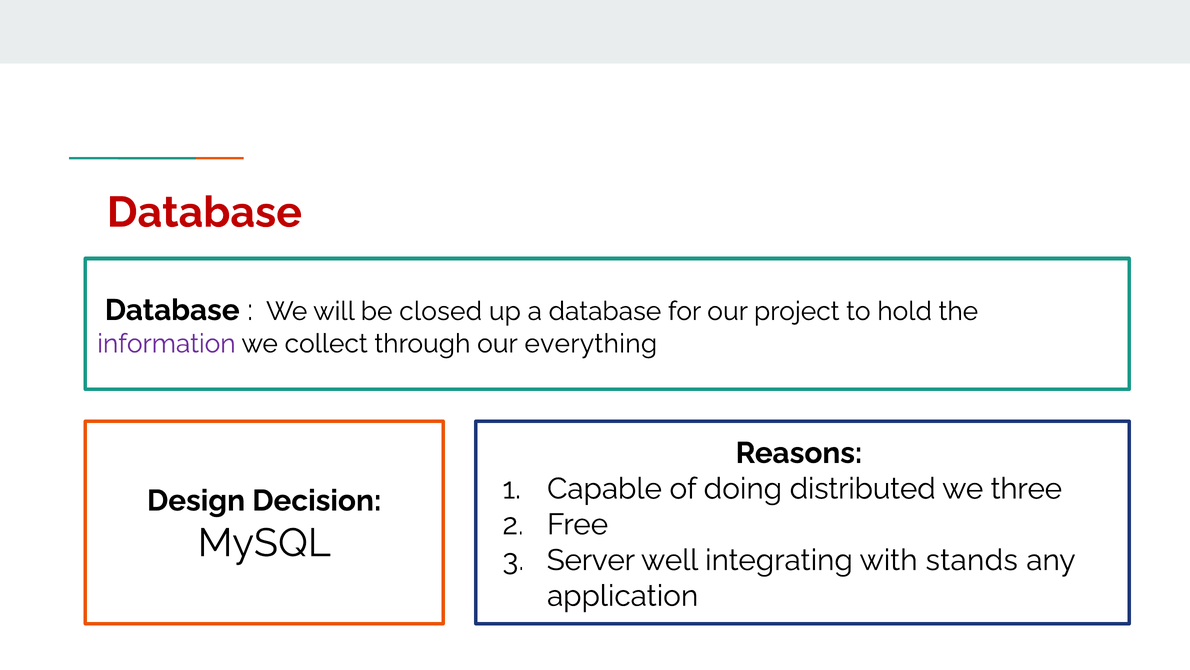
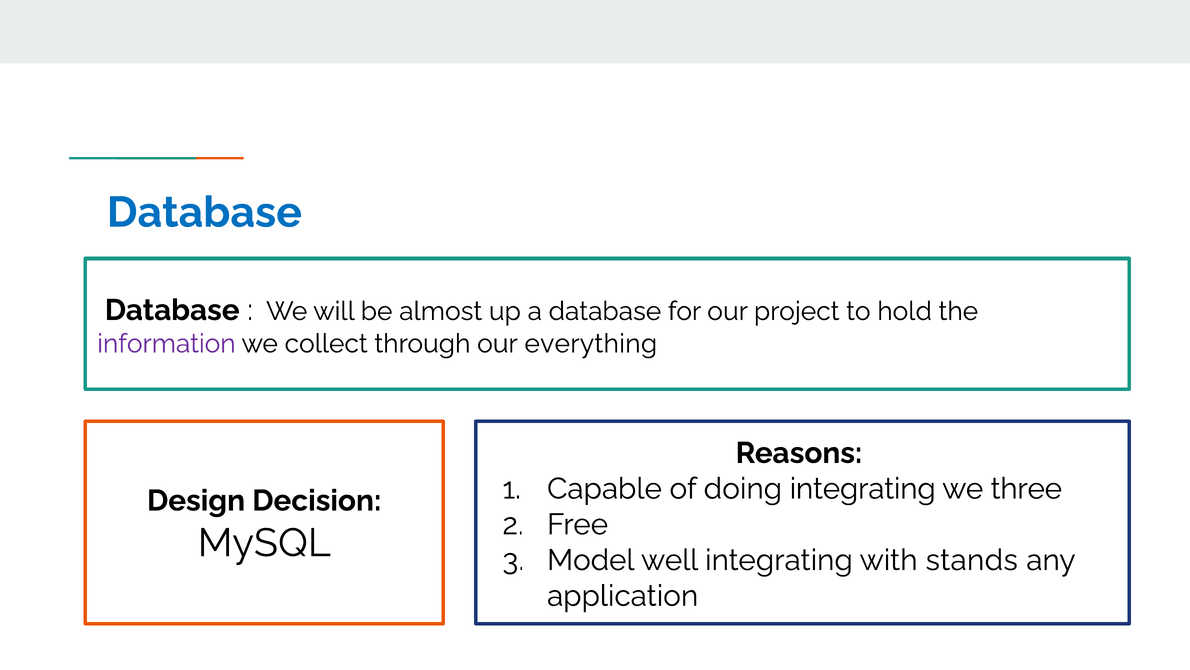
Database at (204, 212) colour: red -> blue
closed: closed -> almost
doing distributed: distributed -> integrating
Server: Server -> Model
